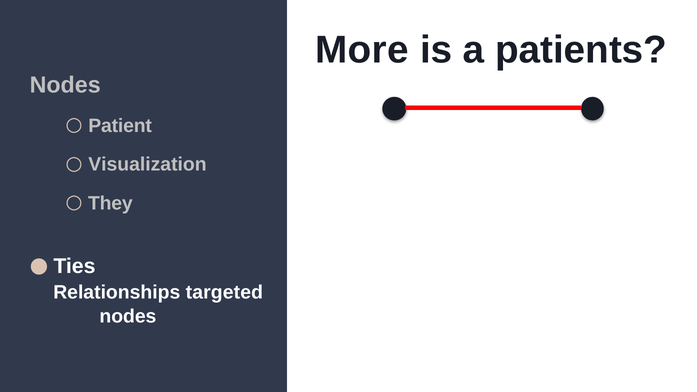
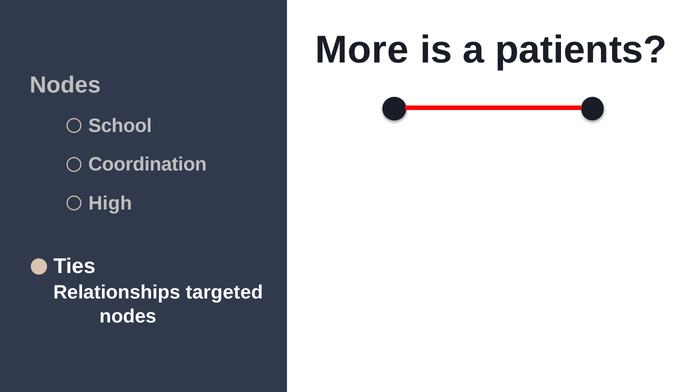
Patient: Patient -> School
Visualization: Visualization -> Coordination
They: They -> High
